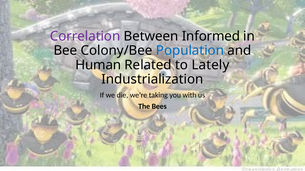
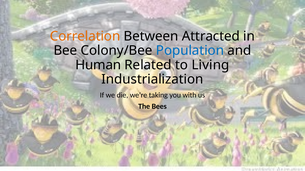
Correlation colour: purple -> orange
Informed: Informed -> Attracted
Lately: Lately -> Living
